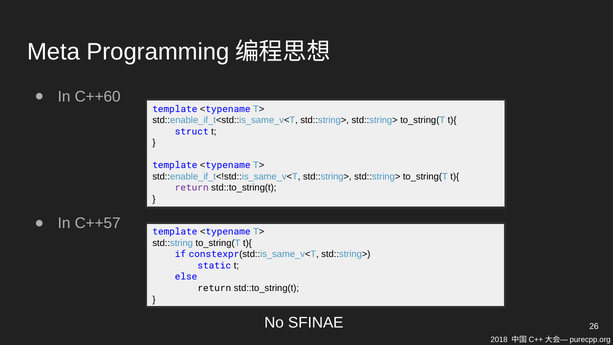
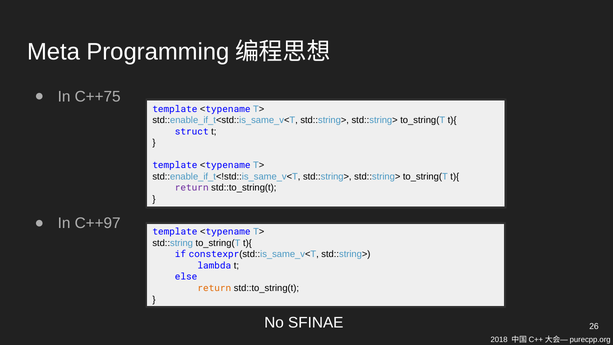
C++60: C++60 -> C++75
C++57: C++57 -> C++97
static: static -> lambda
return at (214, 288) colour: black -> orange
